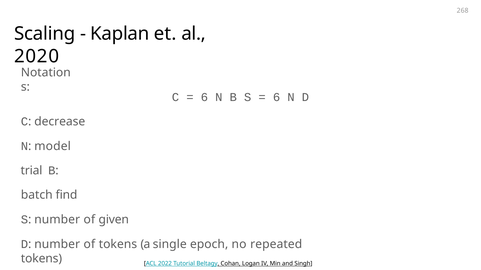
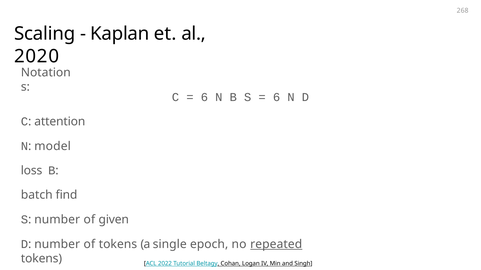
decrease: decrease -> attention
trial: trial -> loss
repeated underline: none -> present
